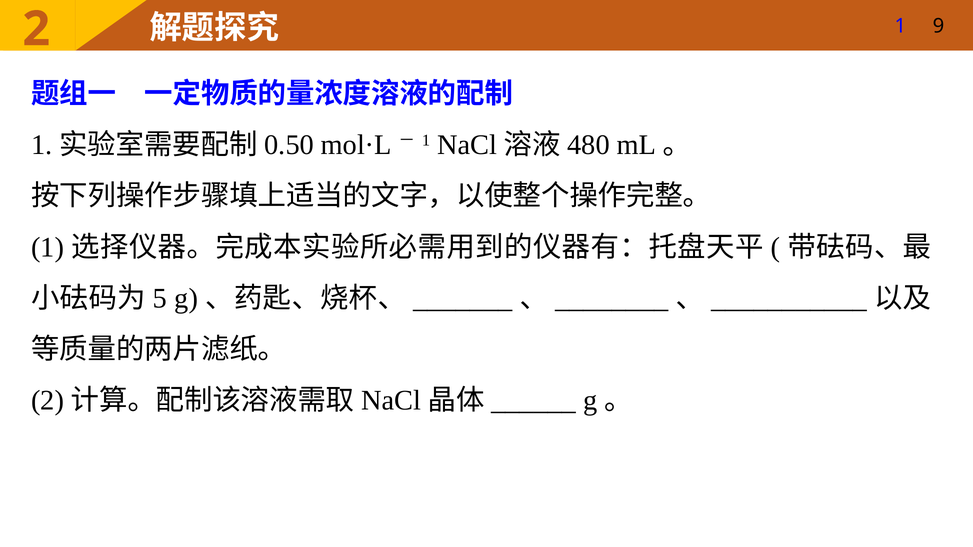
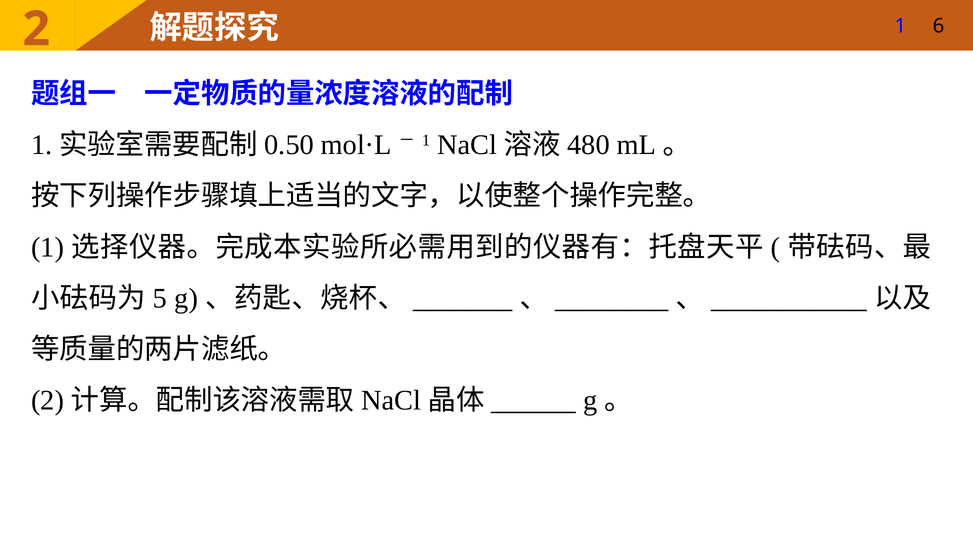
9: 9 -> 6
